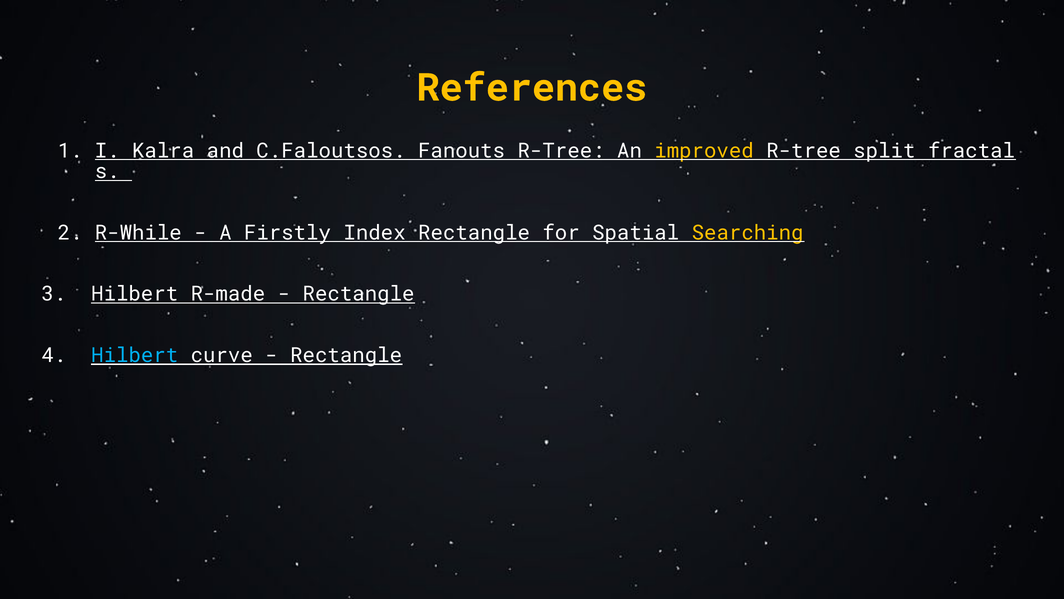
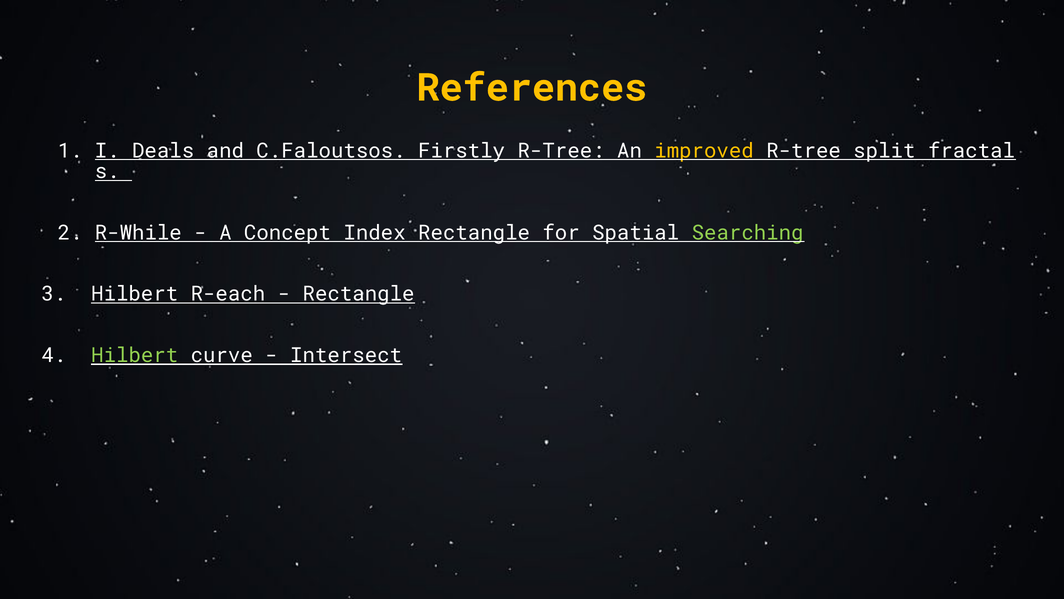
Kalra: Kalra -> Deals
Fanouts: Fanouts -> Firstly
Firstly: Firstly -> Concept
Searching colour: yellow -> light green
R-made: R-made -> R-each
Hilbert at (135, 355) colour: light blue -> light green
Rectangle at (346, 355): Rectangle -> Intersect
